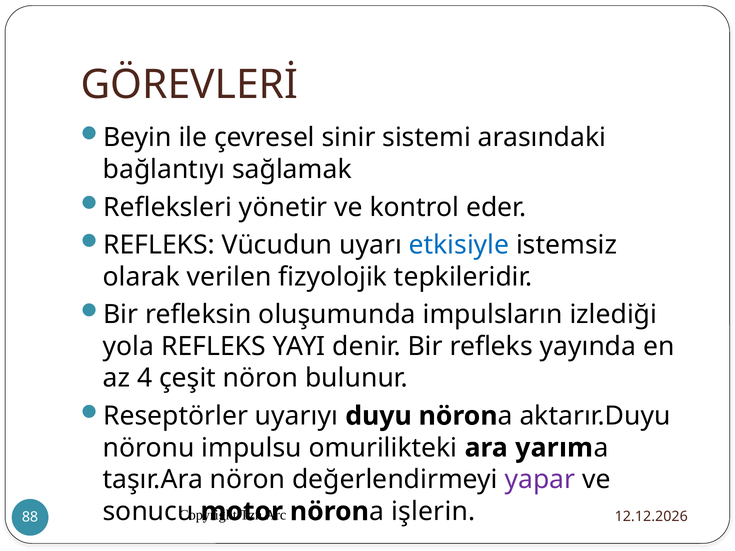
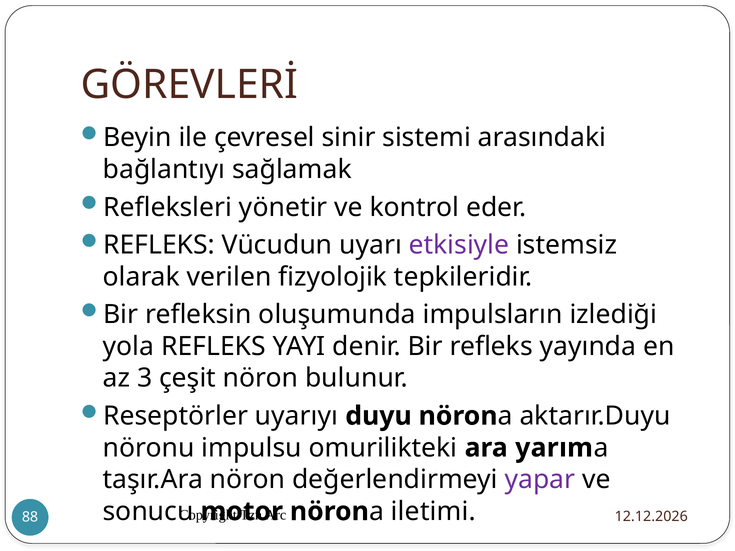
etkisiyle colour: blue -> purple
4: 4 -> 3
işlerin: işlerin -> iletimi
